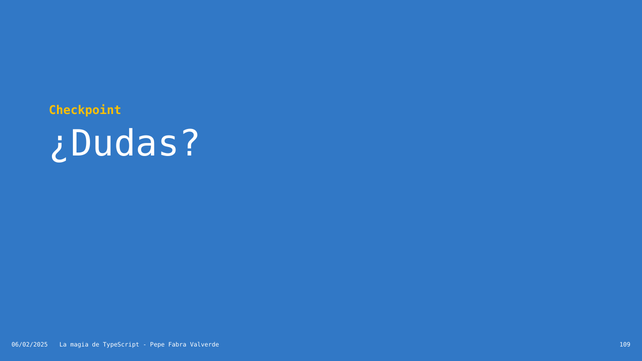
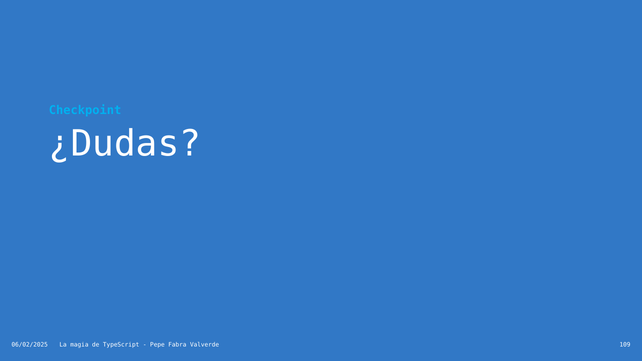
Checkpoint colour: yellow -> light blue
